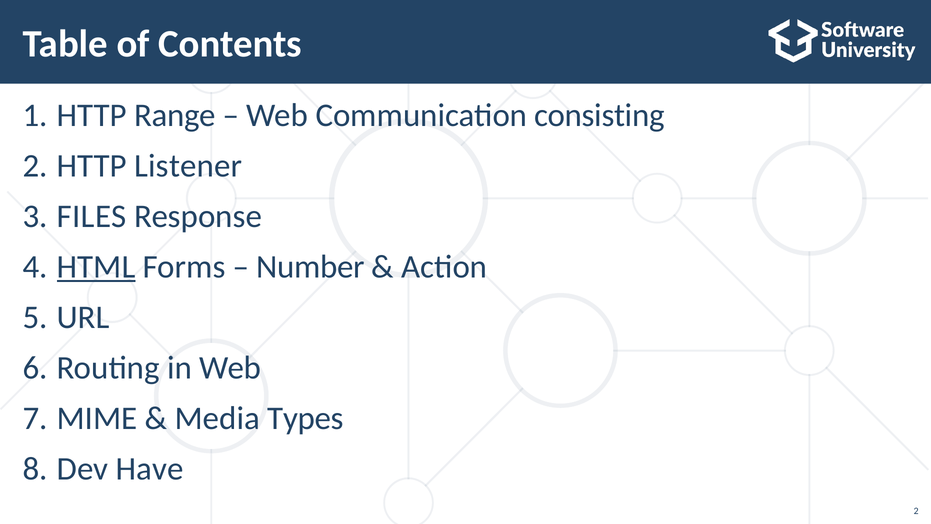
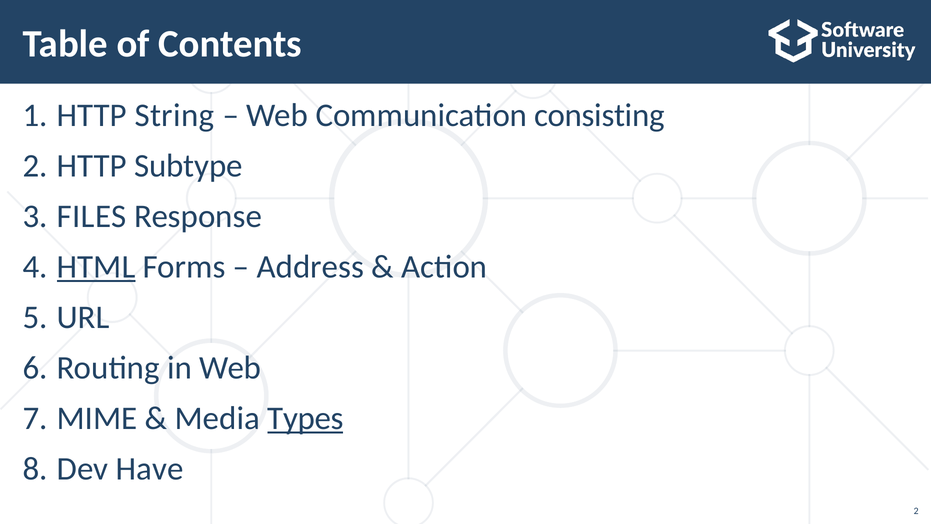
Range: Range -> String
Listener: Listener -> Subtype
Number: Number -> Address
Types underline: none -> present
